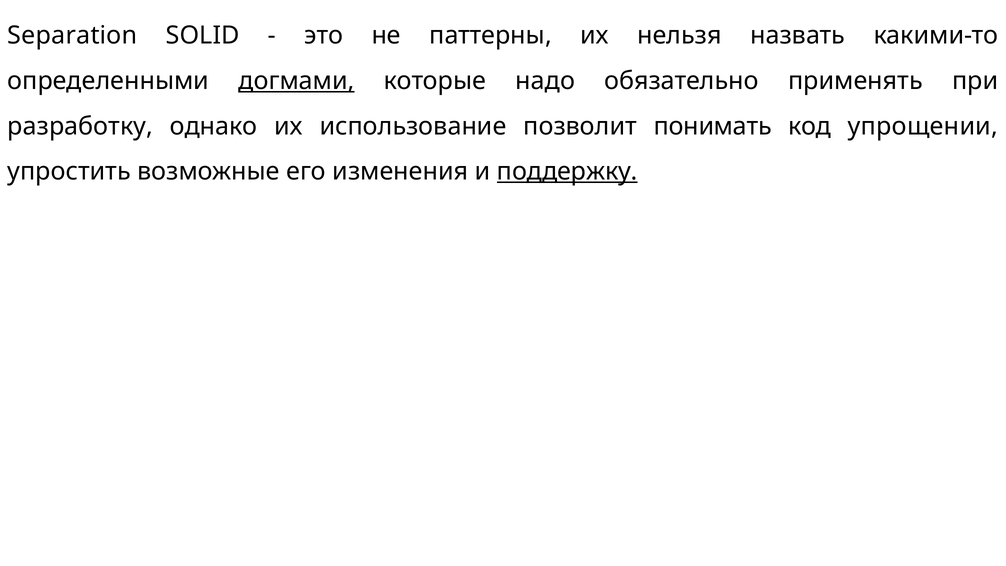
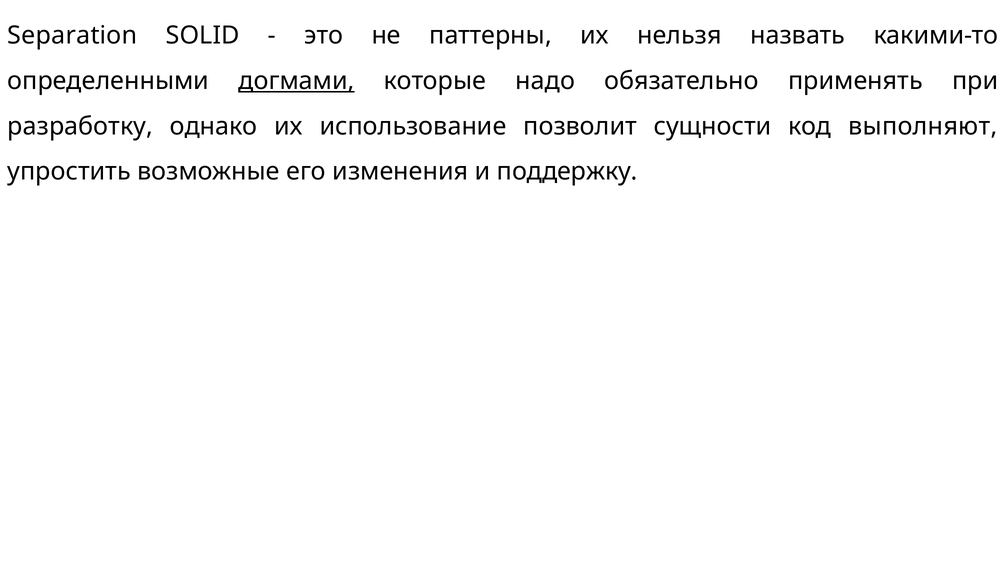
понимать: понимать -> сущности
упрощении: упрощении -> выполняют
поддержку underline: present -> none
